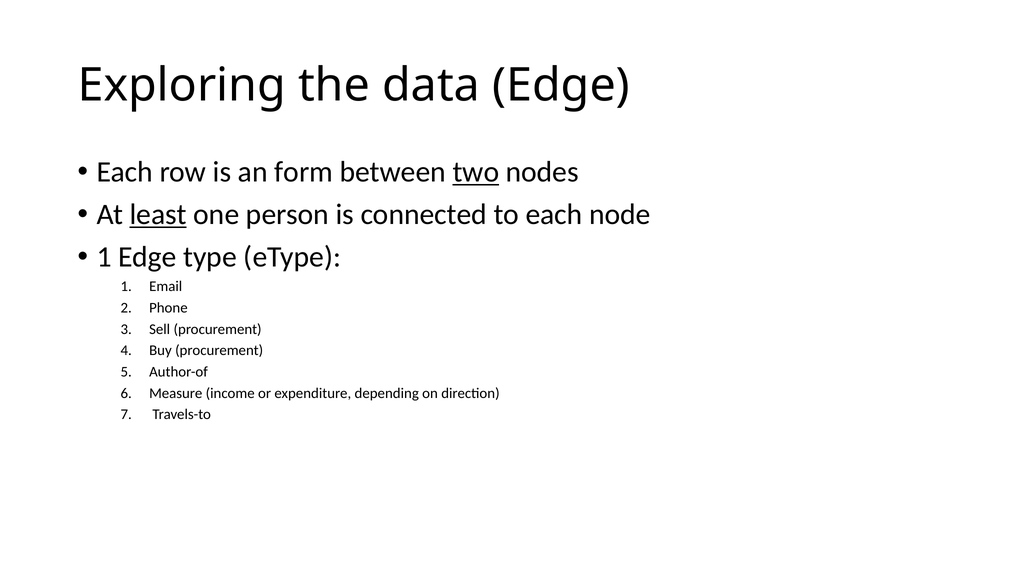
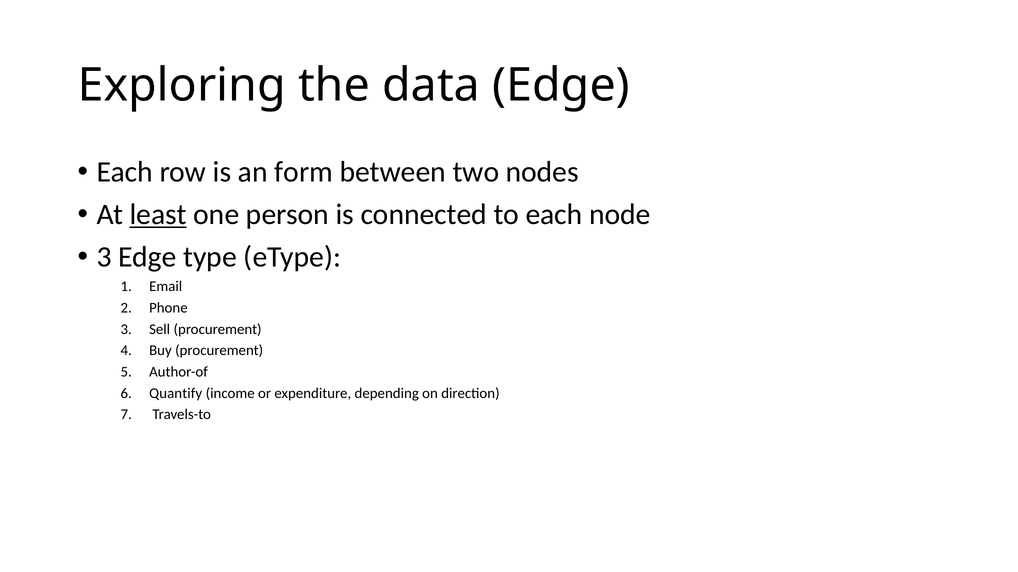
two underline: present -> none
1 at (104, 257): 1 -> 3
Measure: Measure -> Quantify
